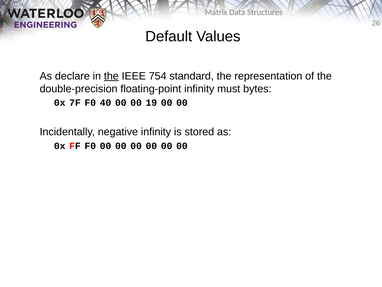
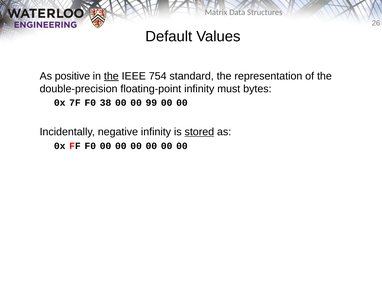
declare: declare -> positive
40: 40 -> 38
19: 19 -> 99
stored underline: none -> present
